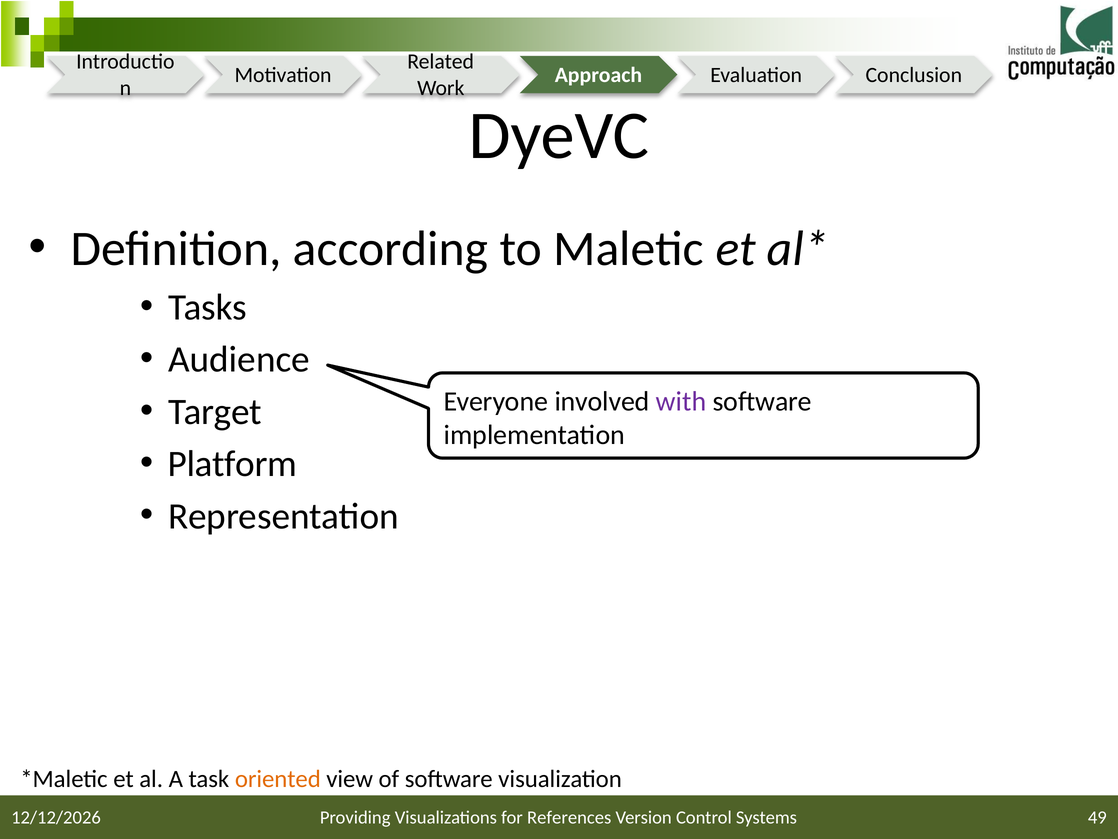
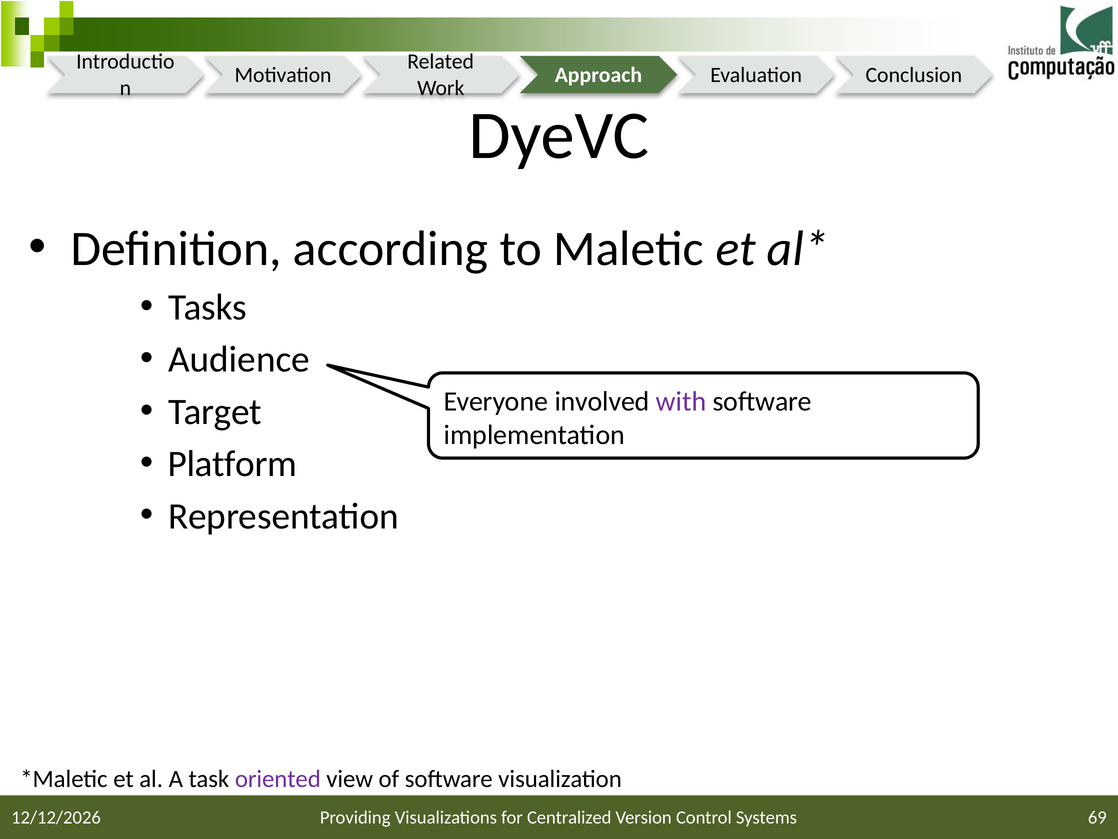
oriented colour: orange -> purple
References: References -> Centralized
49: 49 -> 69
